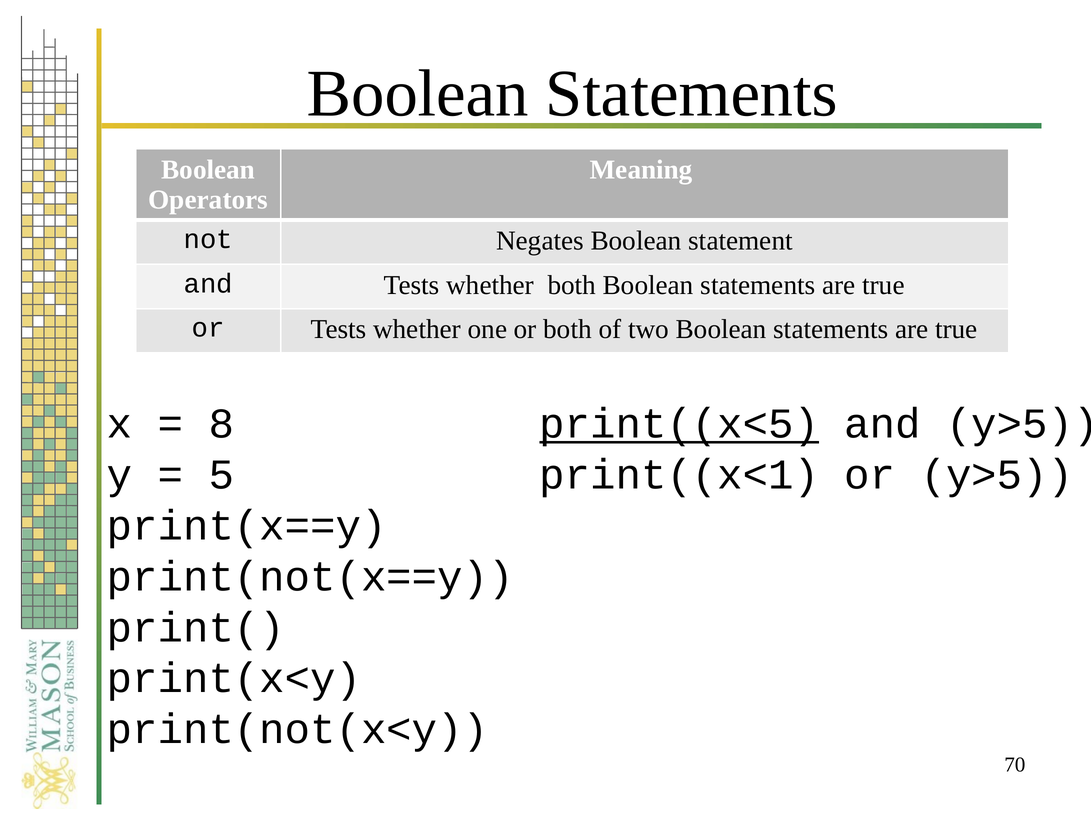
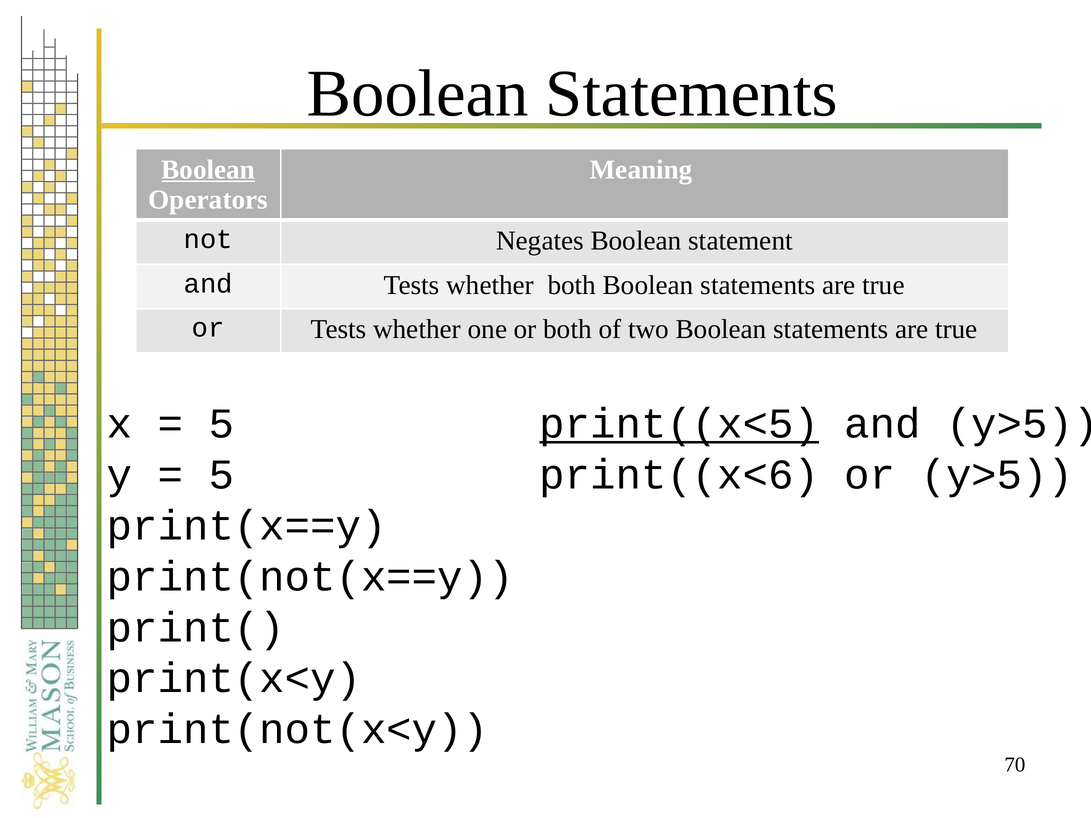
Boolean at (208, 170) underline: none -> present
8 at (221, 424): 8 -> 5
print((x<1: print((x<1 -> print((x<6
